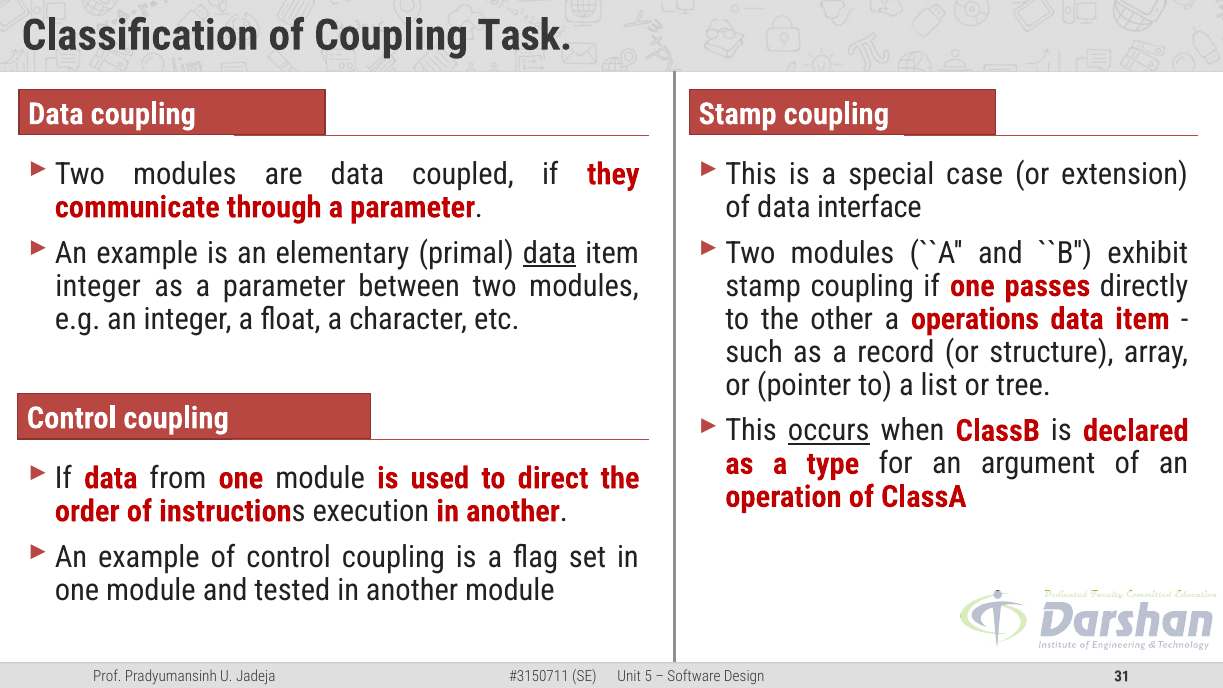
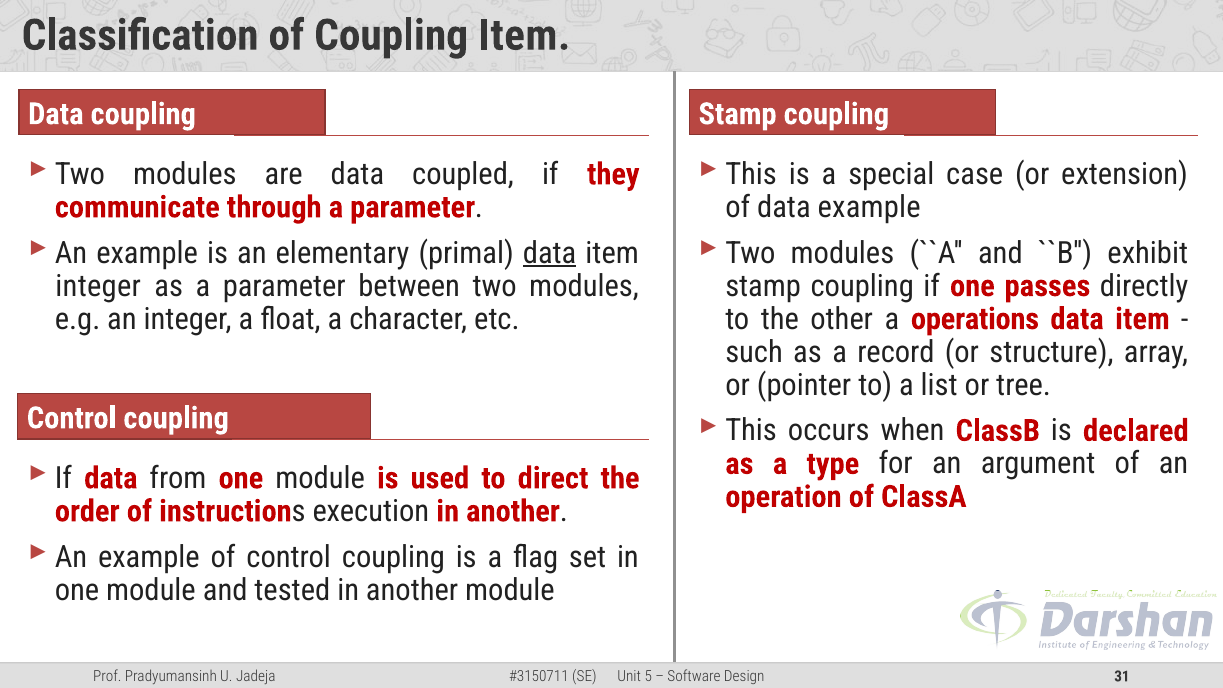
Coupling Task: Task -> Item
data interface: interface -> example
occurs underline: present -> none
